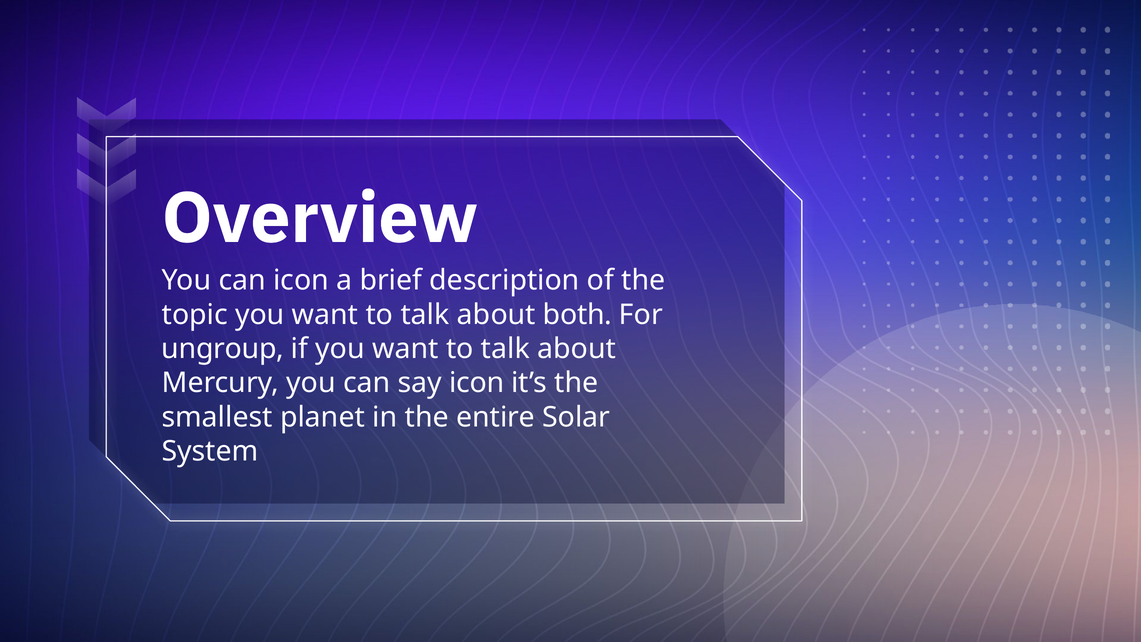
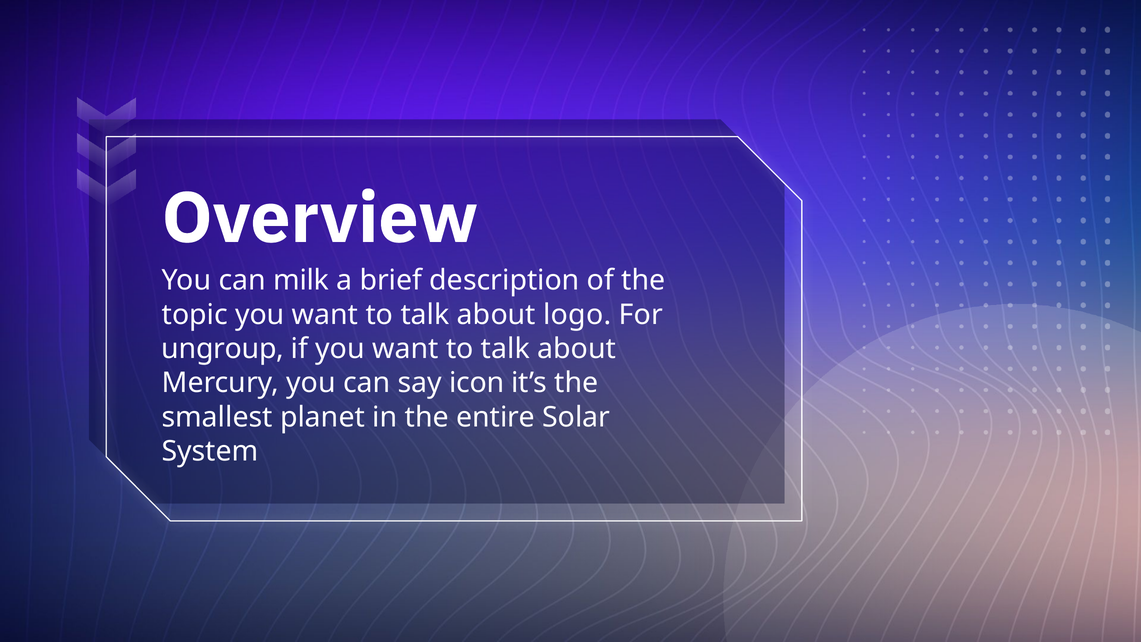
can icon: icon -> milk
both: both -> logo
